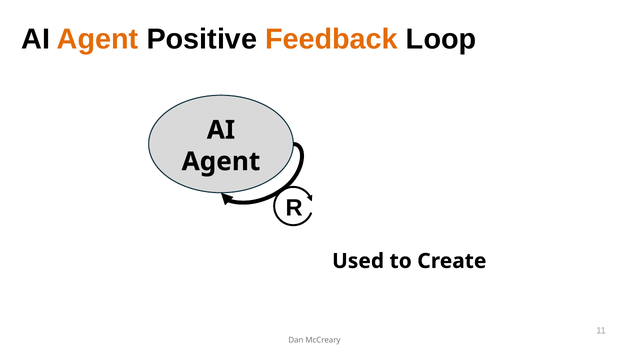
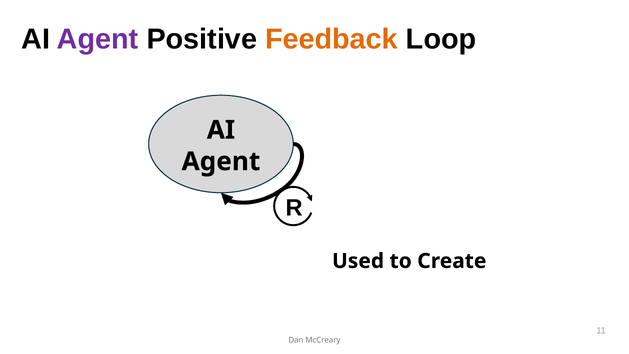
Agent at (98, 39) colour: orange -> purple
